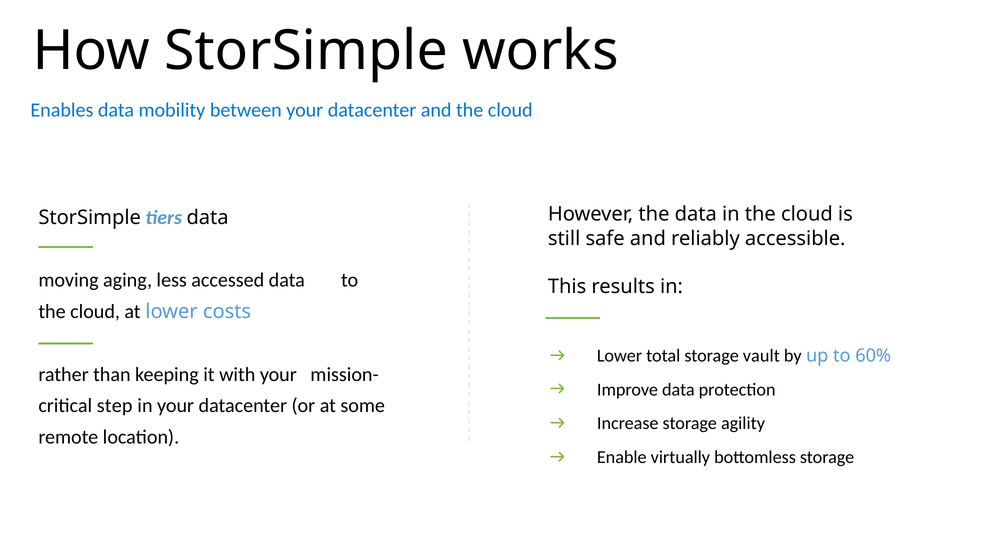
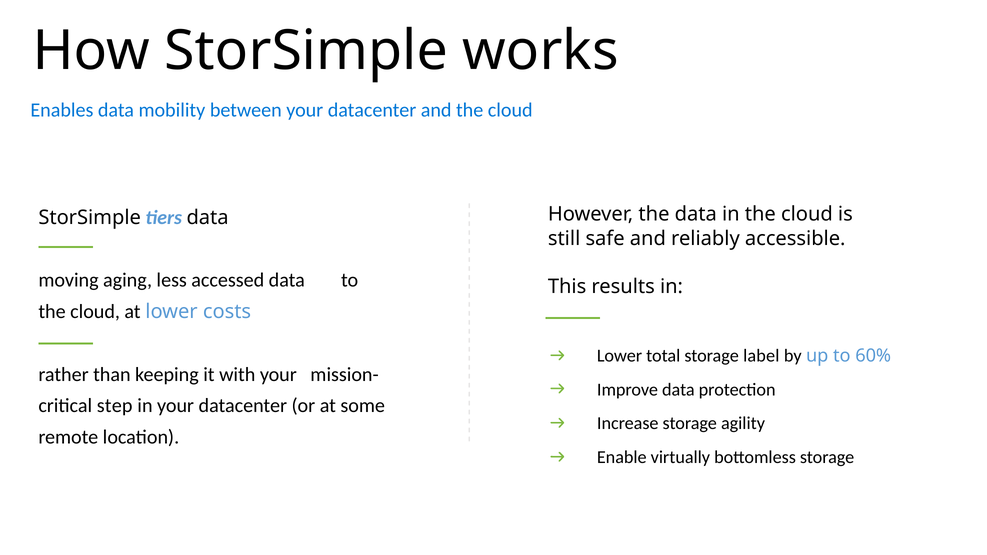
vault: vault -> label
